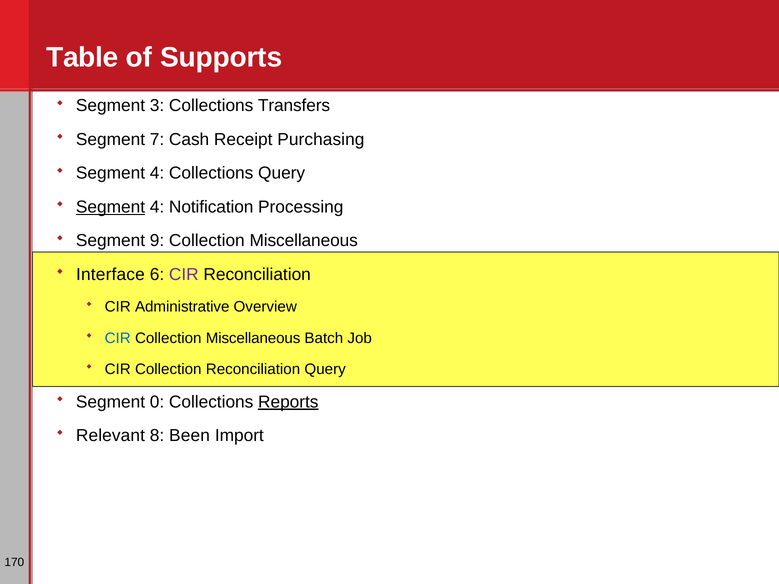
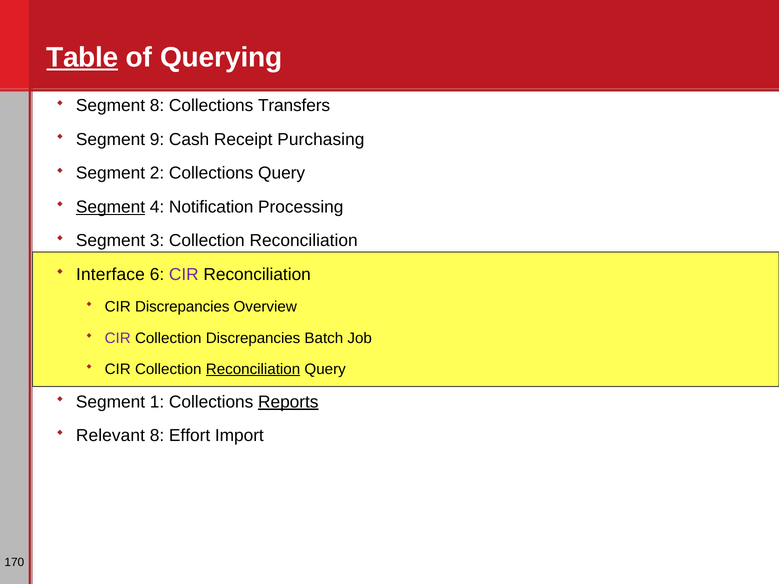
Table underline: none -> present
Supports: Supports -> Querying
Segment 3: 3 -> 8
7: 7 -> 9
4 at (157, 173): 4 -> 2
9: 9 -> 3
Miscellaneous at (304, 241): Miscellaneous -> Reconciliation
CIR Administrative: Administrative -> Discrepancies
CIR at (118, 338) colour: blue -> purple
Miscellaneous at (253, 338): Miscellaneous -> Discrepancies
Reconciliation at (253, 369) underline: none -> present
0: 0 -> 1
Been: Been -> Effort
